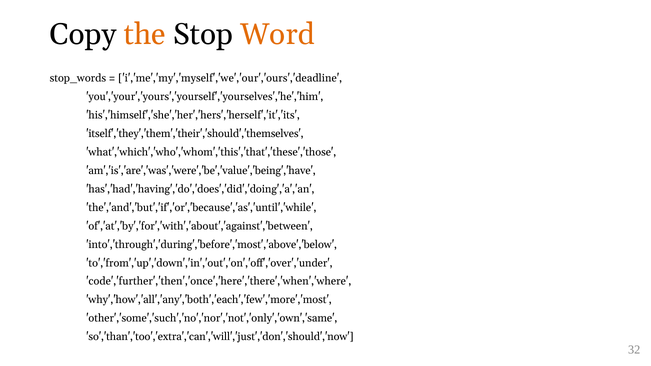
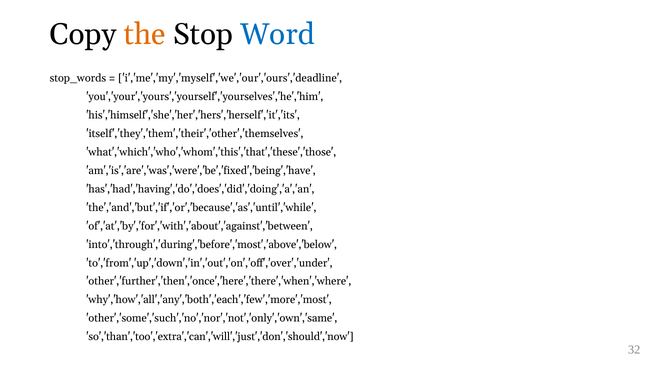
Word colour: orange -> blue
itself','they','them','their','should','themselves: itself','they','them','their','should','themselves -> itself','they','them','their','other','themselves
am','is','are','was','were','be','value','being','have: am','is','are','was','were','be','value','being','have -> am','is','are','was','were','be','fixed','being','have
code','further','then','once','here','there','when','where: code','further','then','once','here','there','when','where -> other','further','then','once','here','there','when','where
